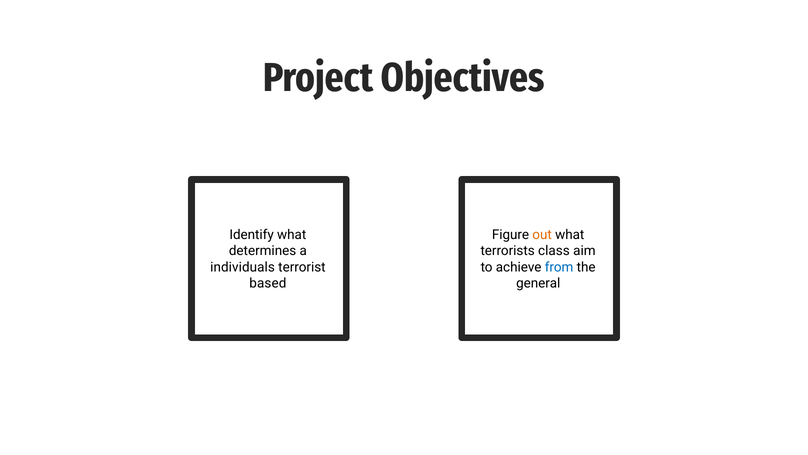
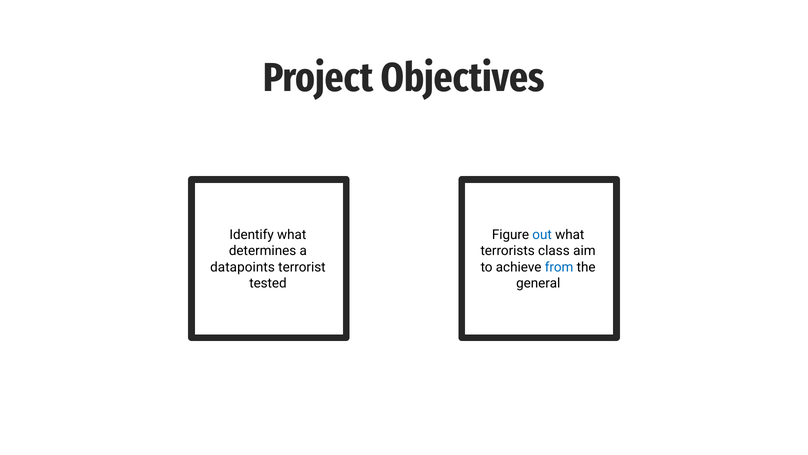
out colour: orange -> blue
individuals: individuals -> datapoints
based: based -> tested
